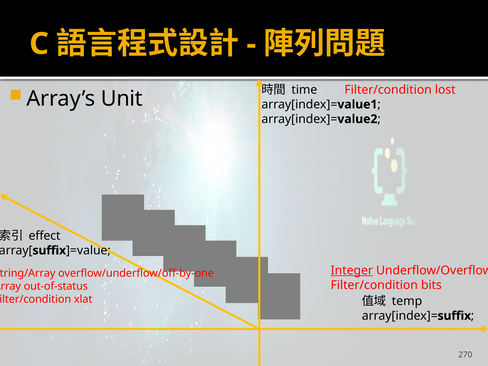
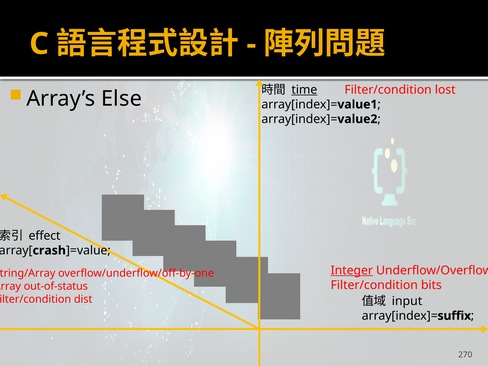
time underline: none -> present
Unit: Unit -> Else
suffix at (49, 250): suffix -> crash
xlat: xlat -> dist
temp: temp -> input
